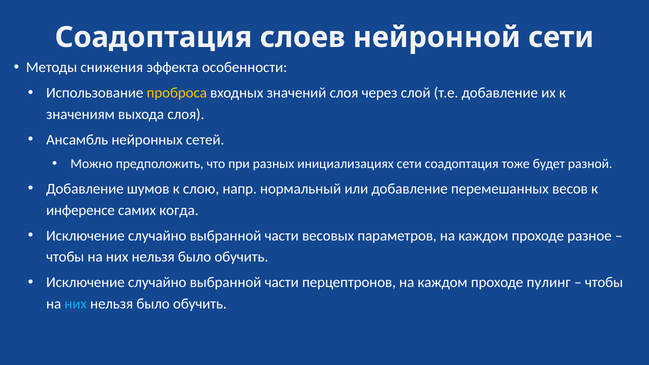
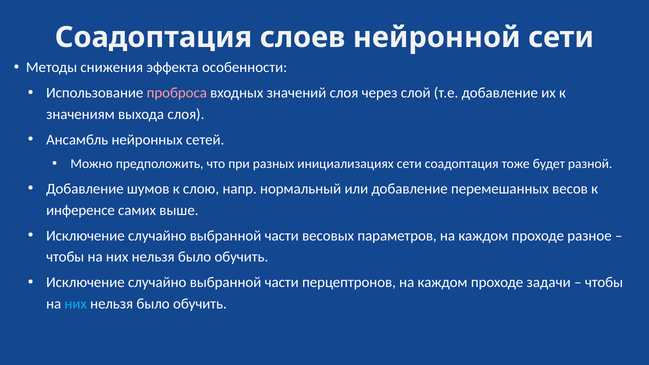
проброса colour: yellow -> pink
когда: когда -> выше
пулинг: пулинг -> задачи
